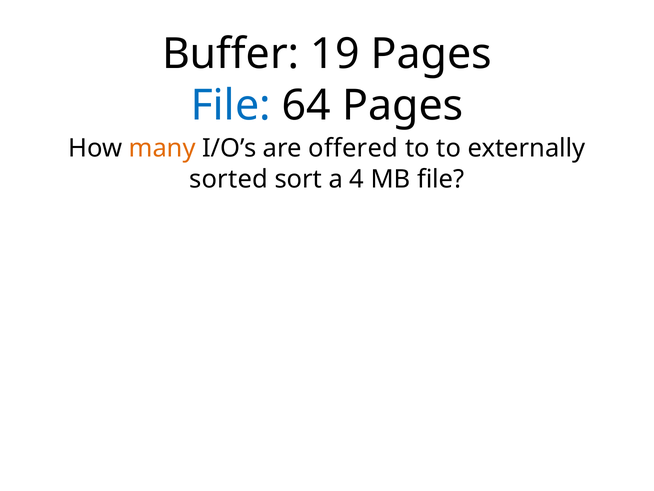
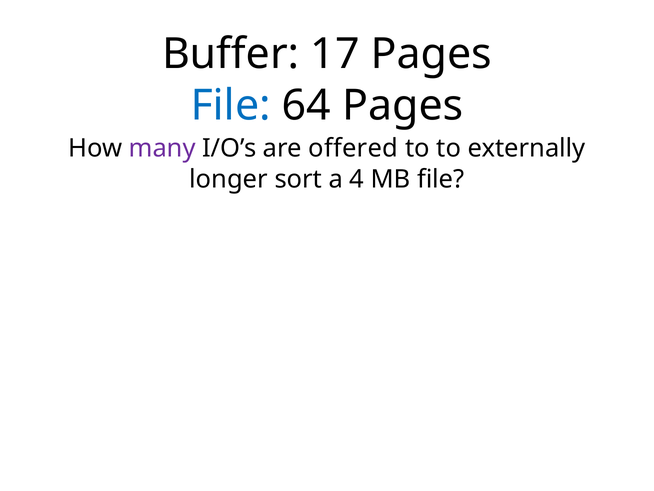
19: 19 -> 17
many colour: orange -> purple
sorted: sorted -> longer
